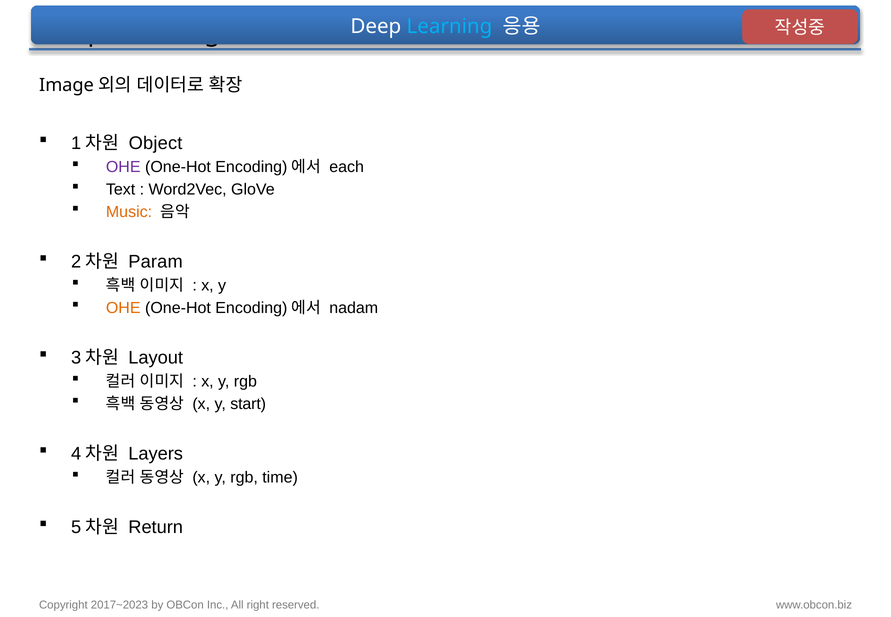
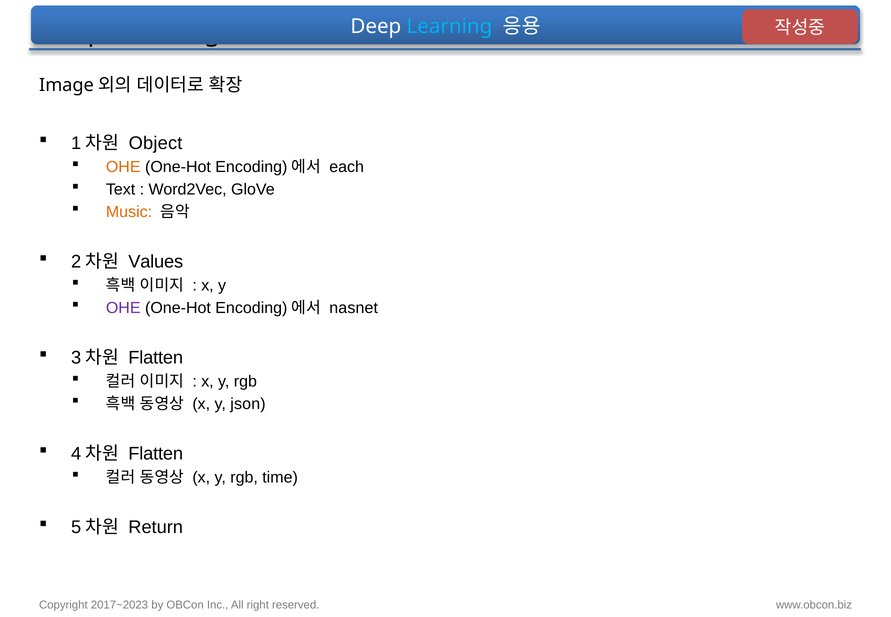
OHE at (123, 167) colour: purple -> orange
Param: Param -> Values
OHE at (123, 308) colour: orange -> purple
nadam: nadam -> nasnet
Layout at (156, 358): Layout -> Flatten
start: start -> json
Layers at (156, 454): Layers -> Flatten
